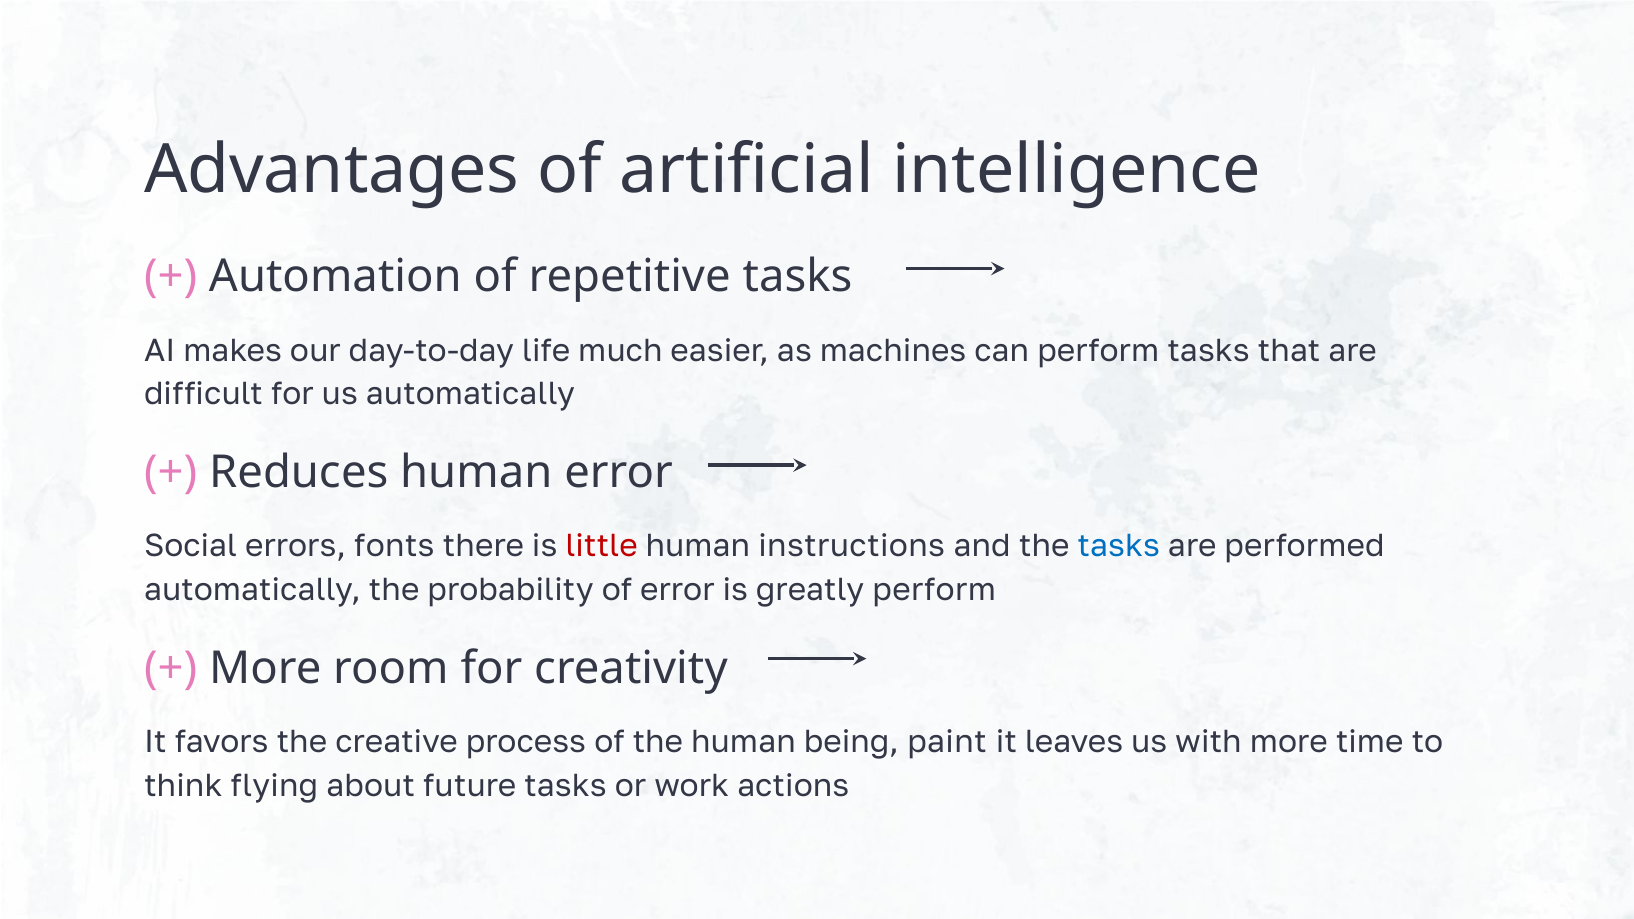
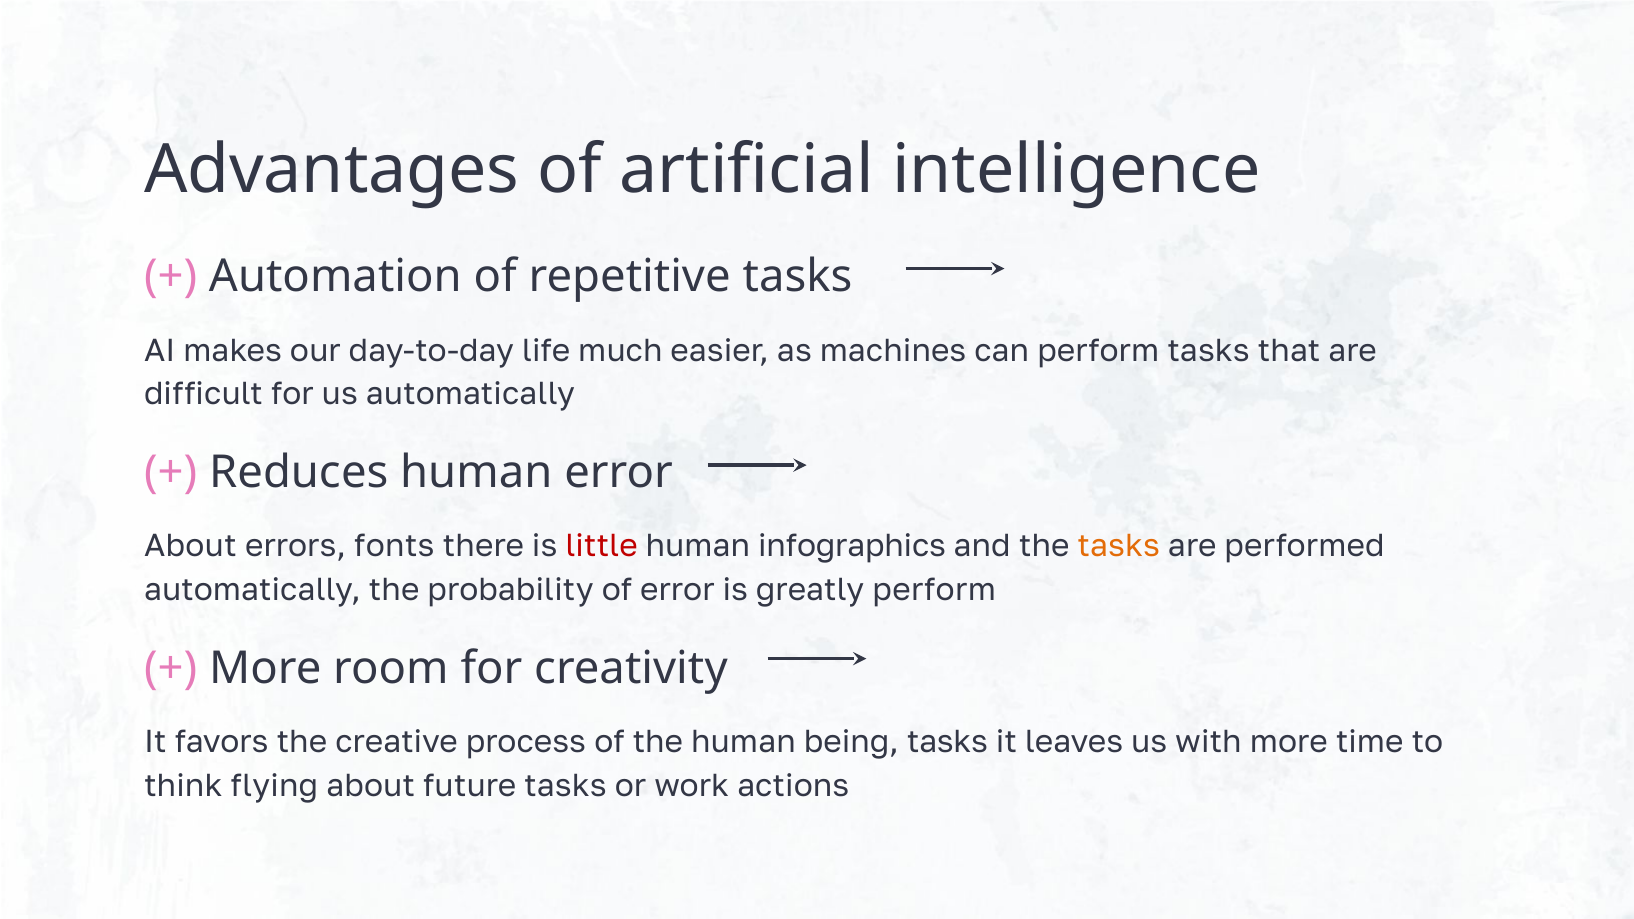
Social at (191, 546): Social -> About
instructions: instructions -> infographics
tasks at (1119, 546) colour: blue -> orange
being paint: paint -> tasks
